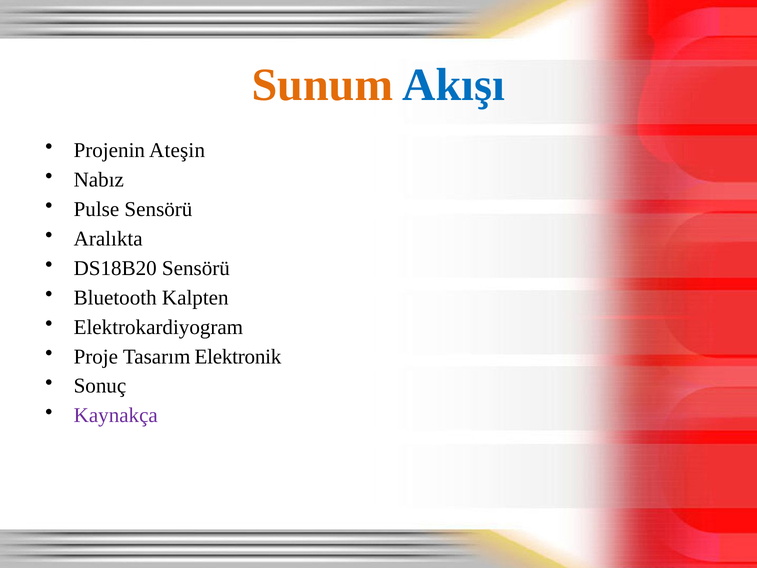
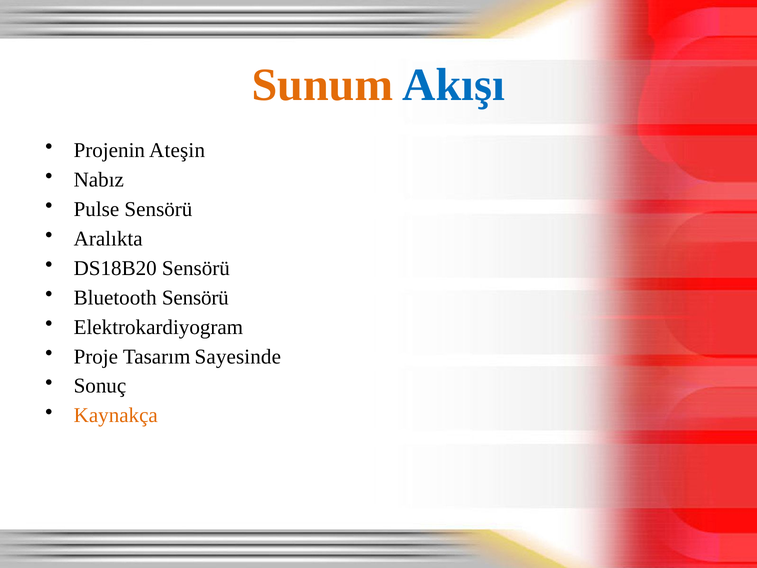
Bluetooth Kalpten: Kalpten -> Sensörü
Elektronik: Elektronik -> Sayesinde
Kaynakça colour: purple -> orange
